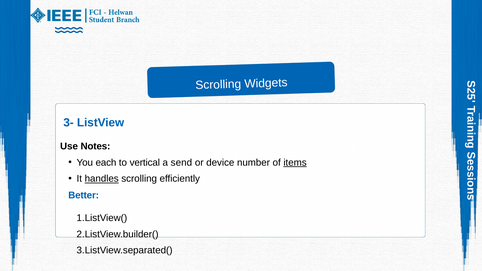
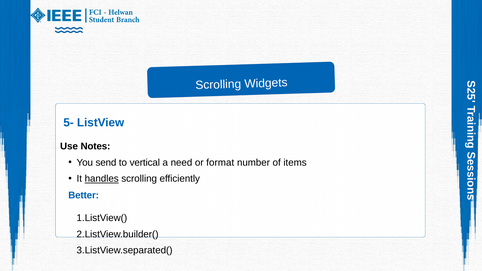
3-: 3- -> 5-
each: each -> send
send: send -> need
device: device -> format
items underline: present -> none
